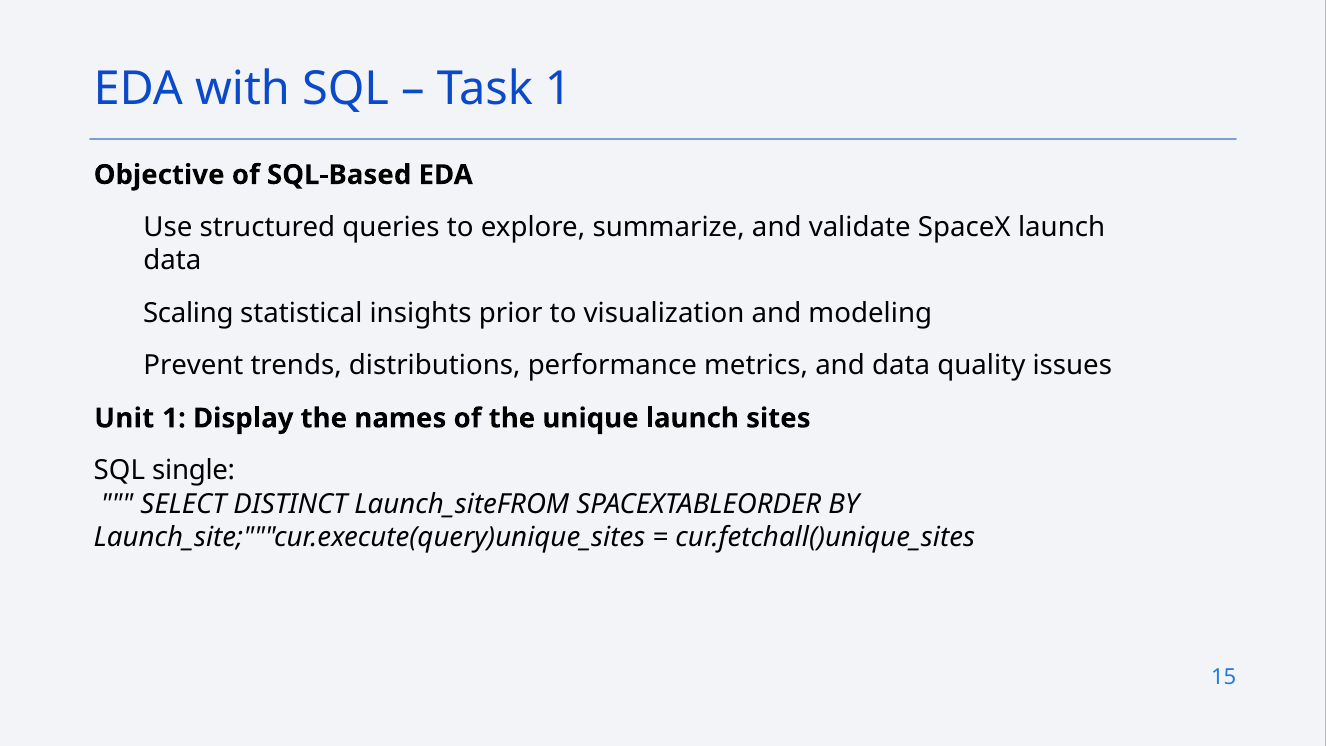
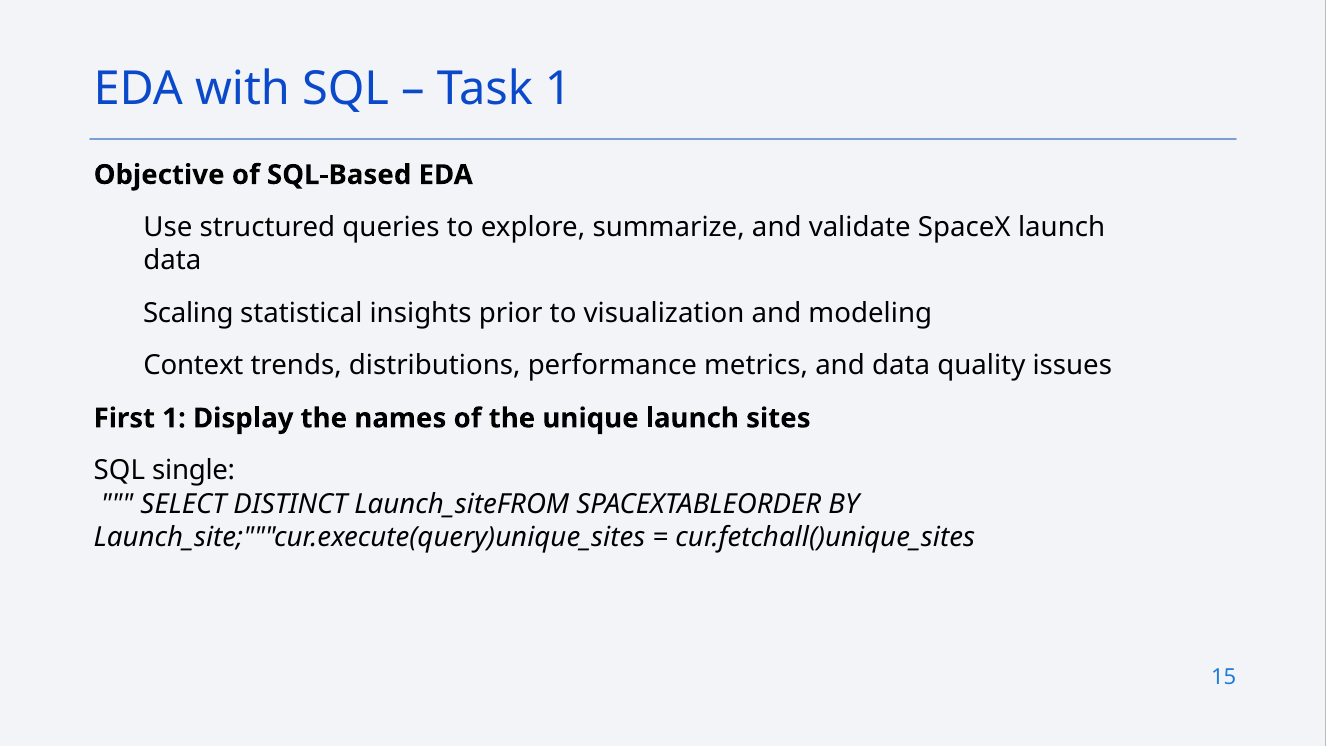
Prevent: Prevent -> Context
Unit: Unit -> First
